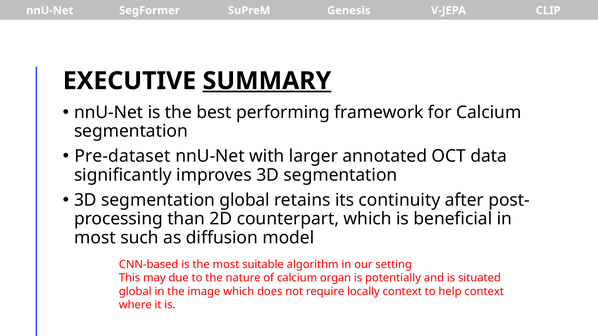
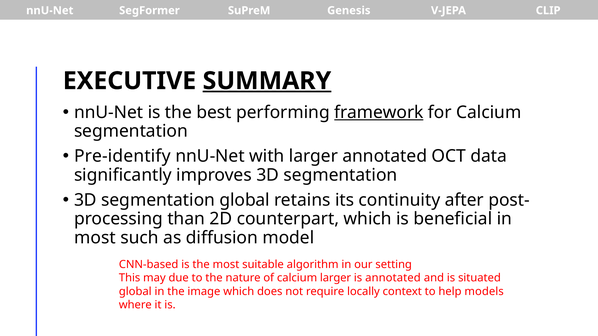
framework underline: none -> present
Pre-dataset: Pre-dataset -> Pre-identify
calcium organ: organ -> larger
is potentially: potentially -> annotated
help context: context -> models
